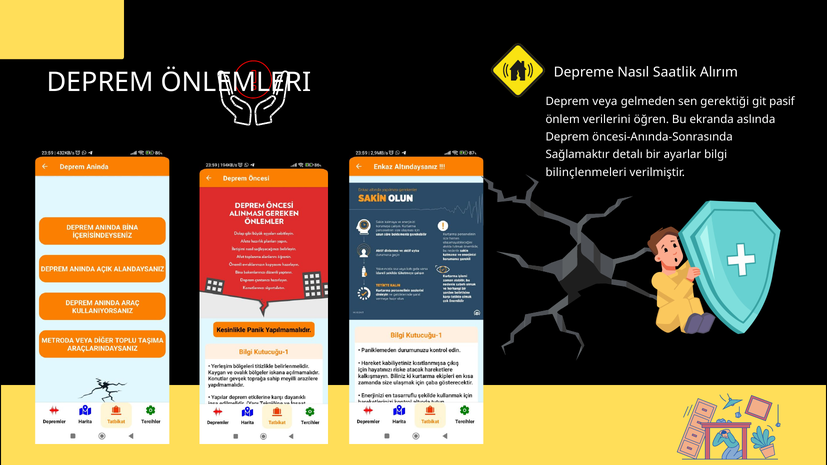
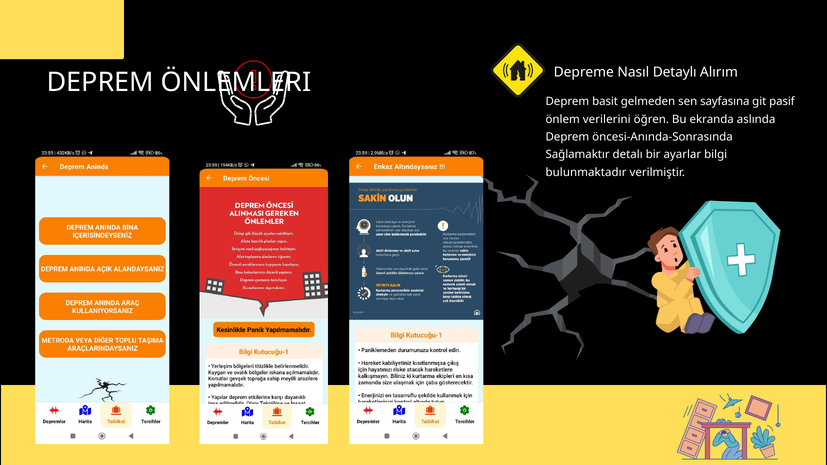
Saatlik: Saatlik -> Detaylı
veya: veya -> basit
gerektiği: gerektiği -> sayfasına
bilinçlenmeleri: bilinçlenmeleri -> bulunmaktadır
